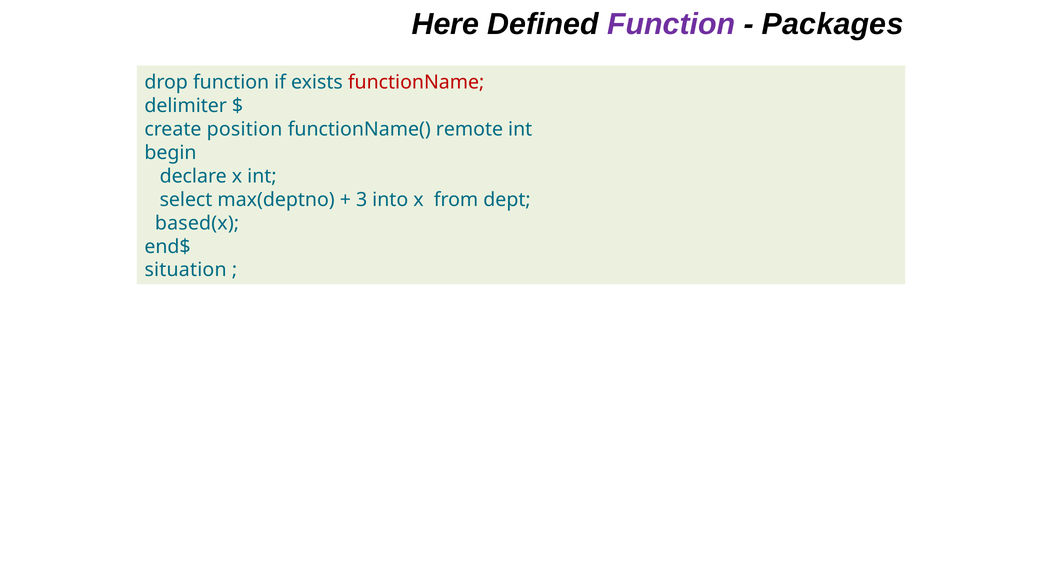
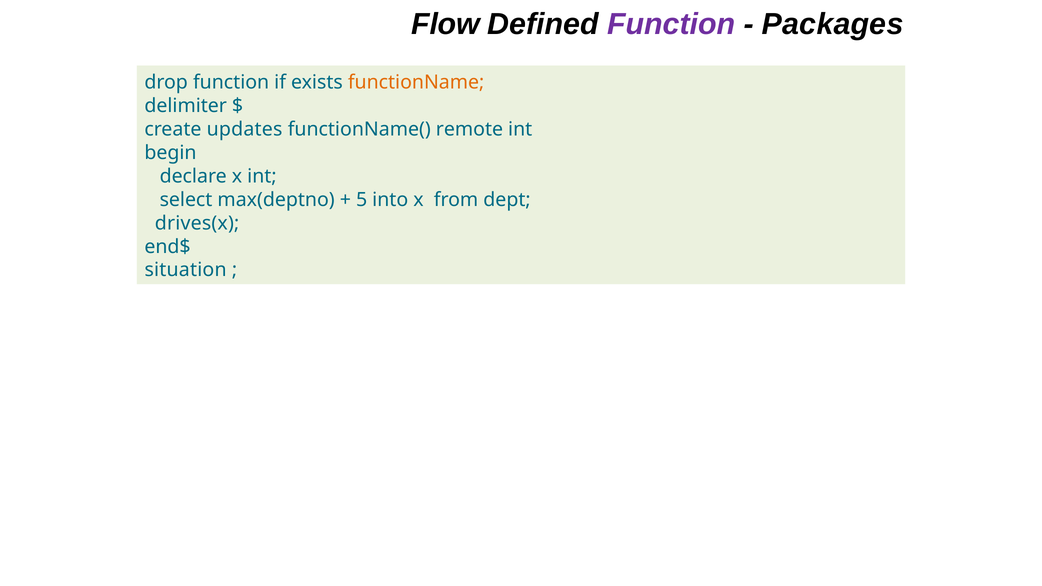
Here: Here -> Flow
functionName colour: red -> orange
position: position -> updates
3: 3 -> 5
based(x: based(x -> drives(x
